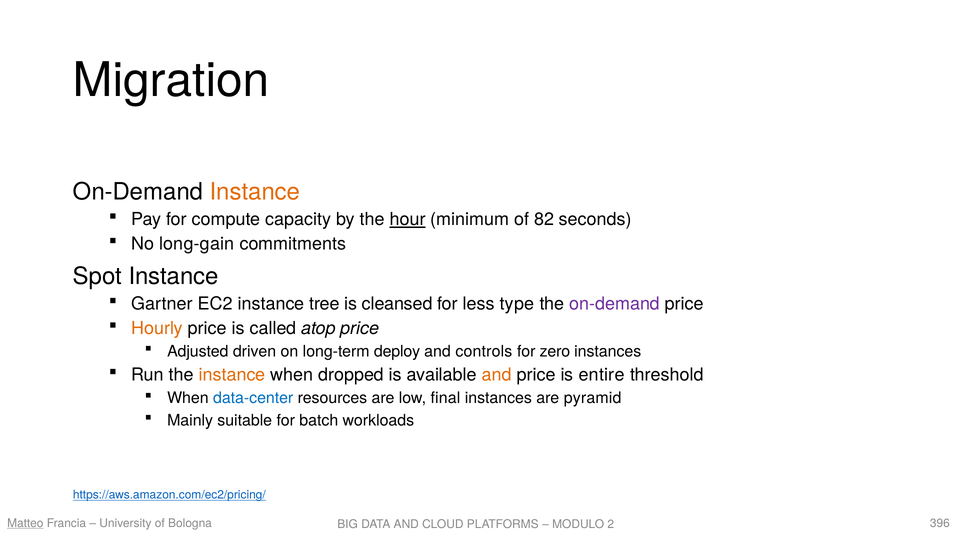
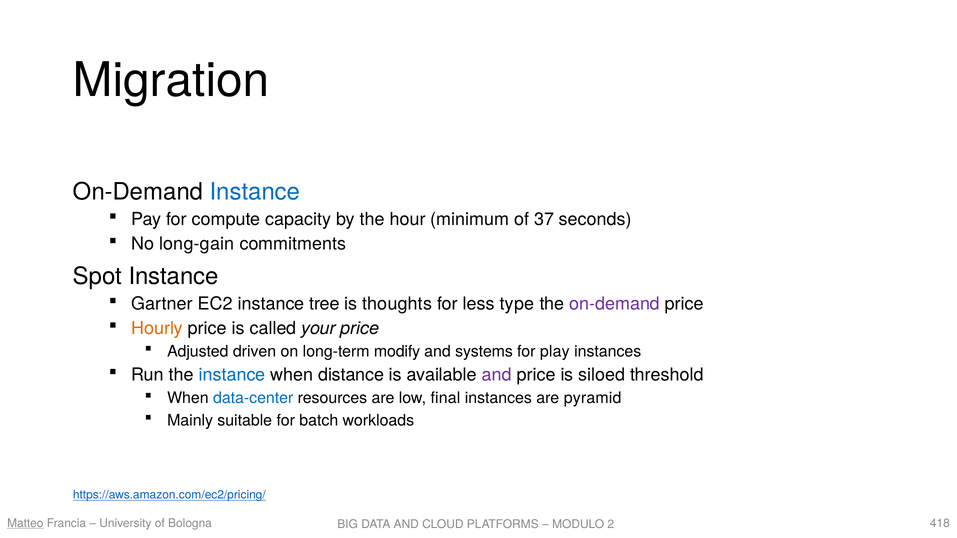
Instance at (255, 192) colour: orange -> blue
hour underline: present -> none
82: 82 -> 37
cleansed: cleansed -> thoughts
atop: atop -> your
deploy: deploy -> modify
controls: controls -> systems
zero: zero -> play
instance at (232, 375) colour: orange -> blue
dropped: dropped -> distance
and at (497, 375) colour: orange -> purple
entire: entire -> siloed
396: 396 -> 418
